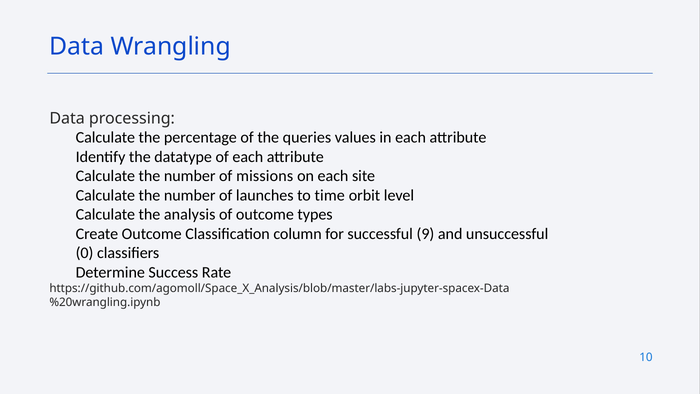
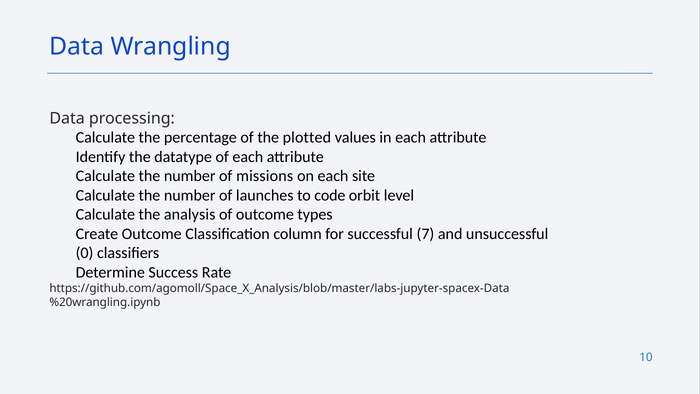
queries: queries -> plotted
time: time -> code
9: 9 -> 7
